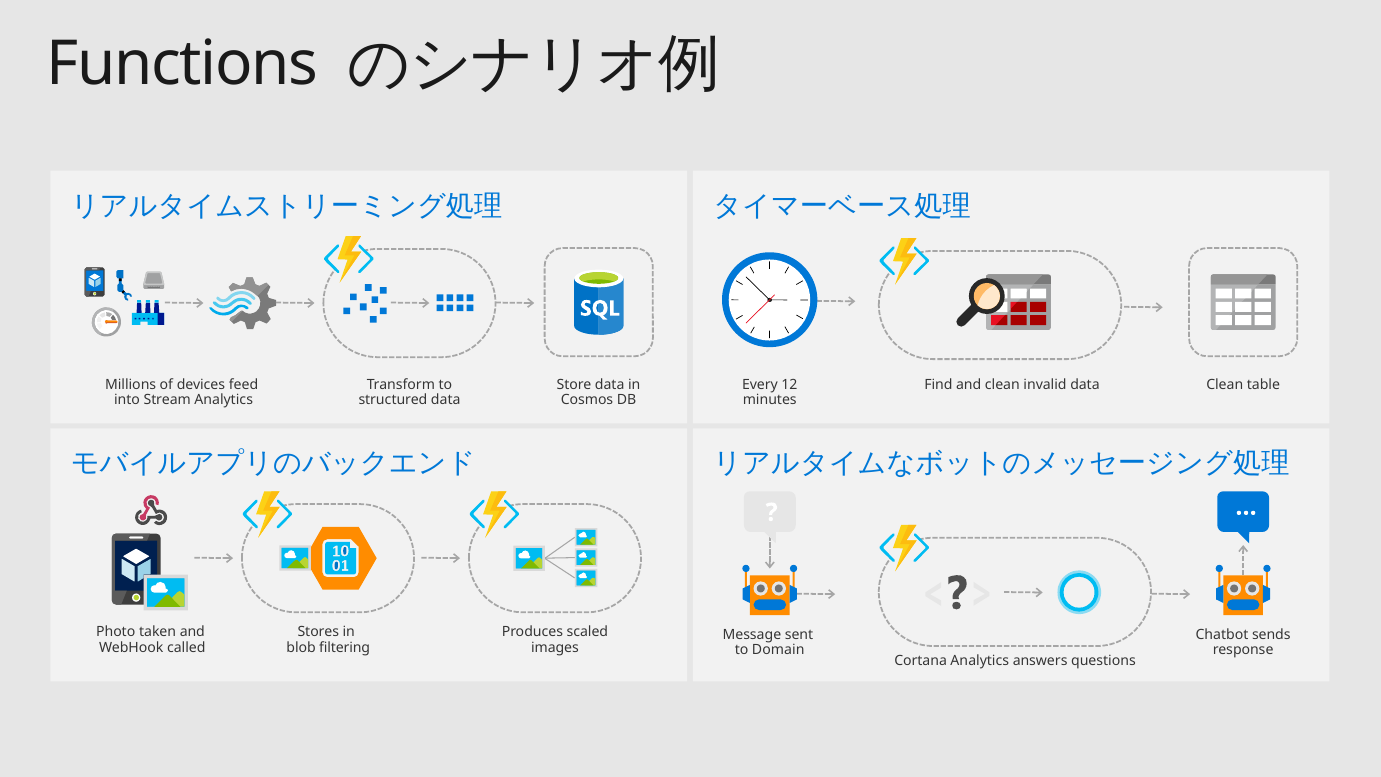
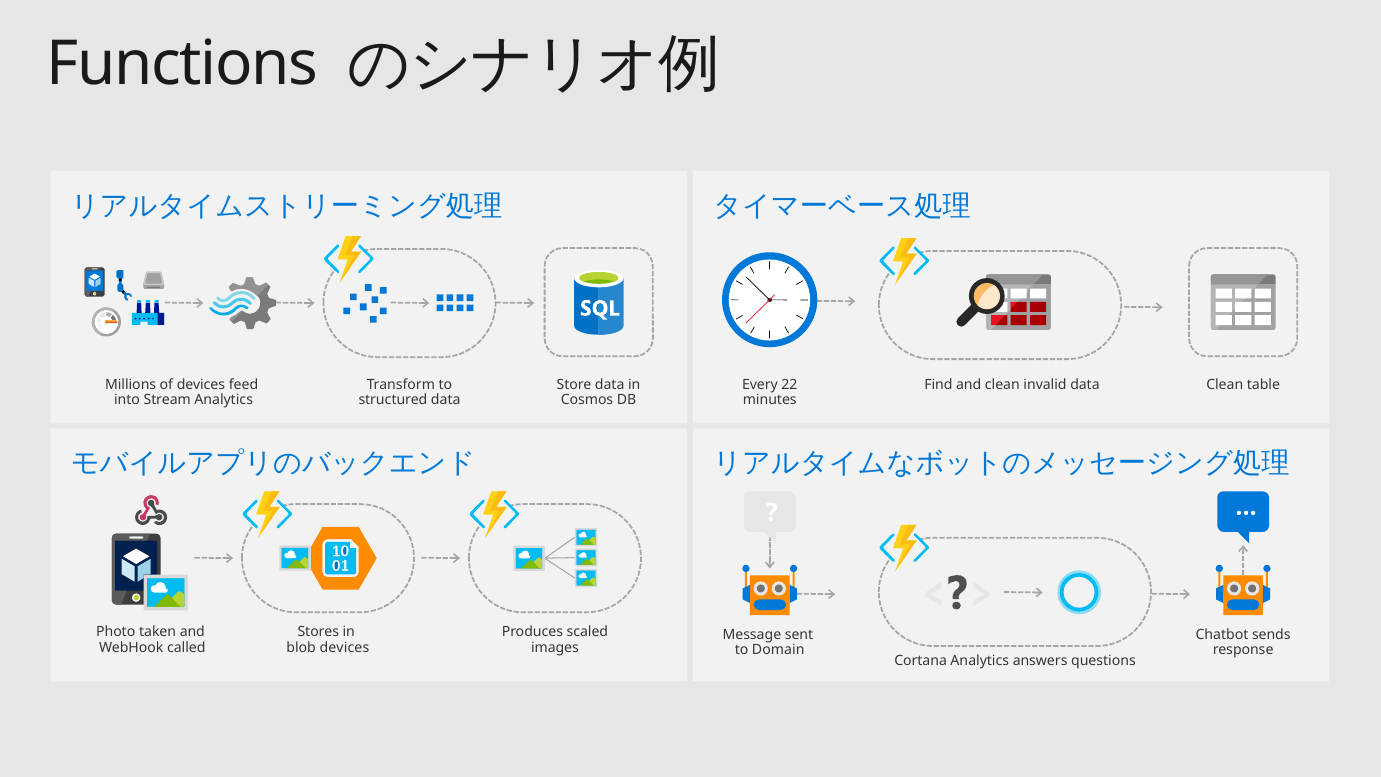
12: 12 -> 22
blob filtering: filtering -> devices
